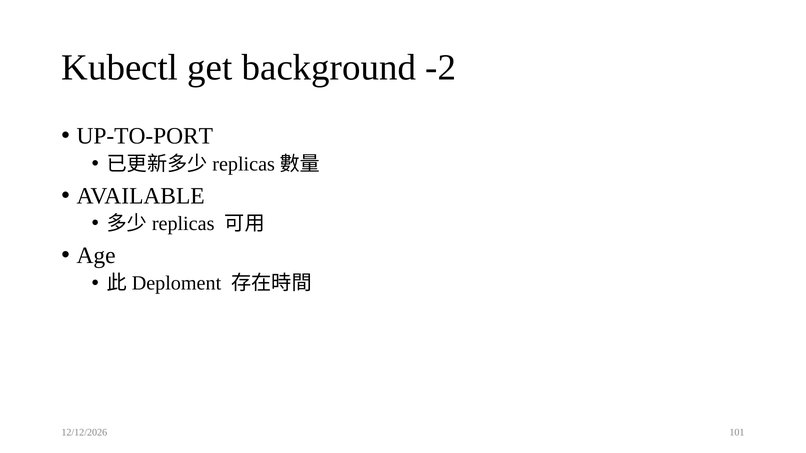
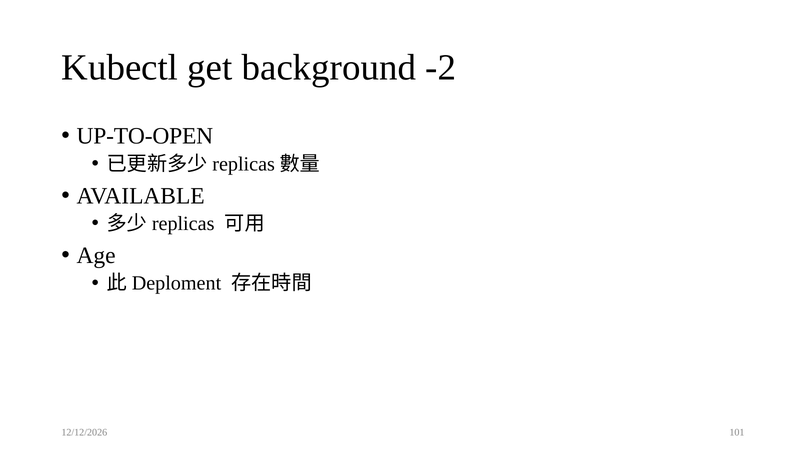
UP-TO-PORT: UP-TO-PORT -> UP-TO-OPEN
